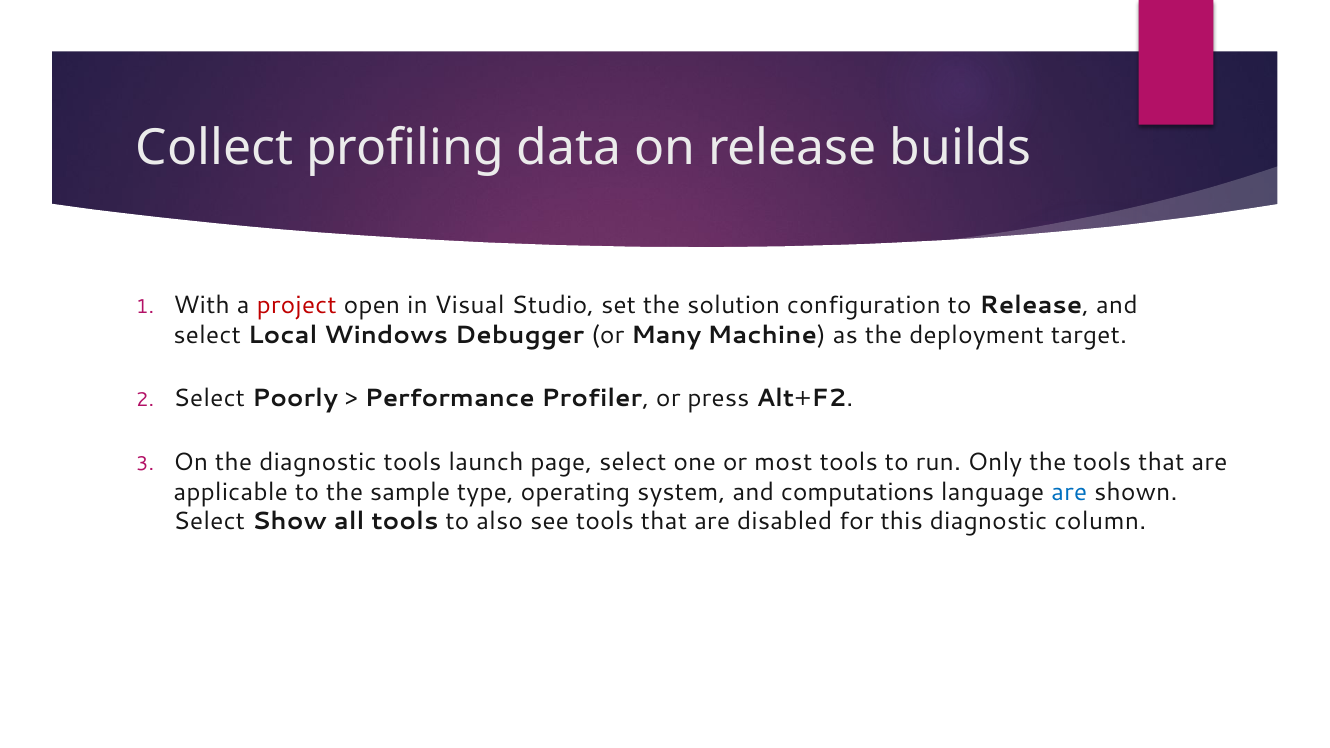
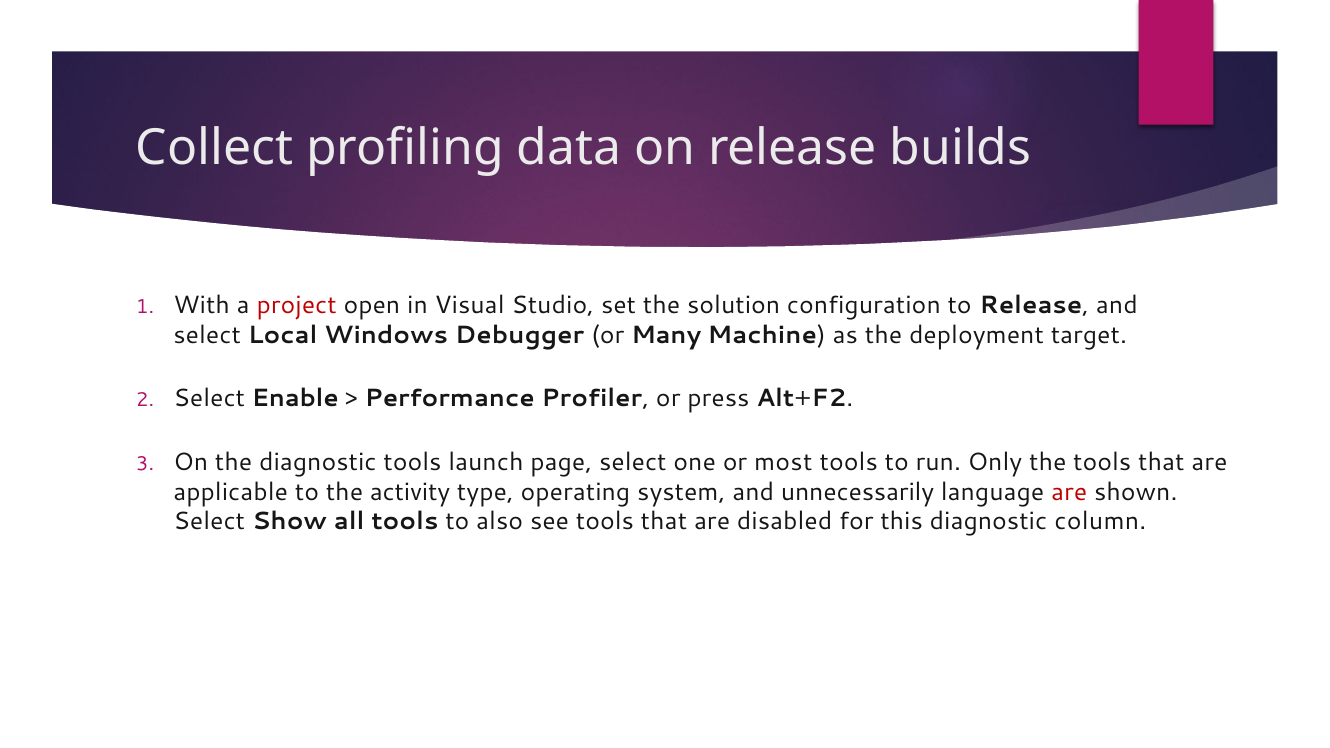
Poorly: Poorly -> Enable
sample: sample -> activity
computations: computations -> unnecessarily
are at (1069, 492) colour: blue -> red
